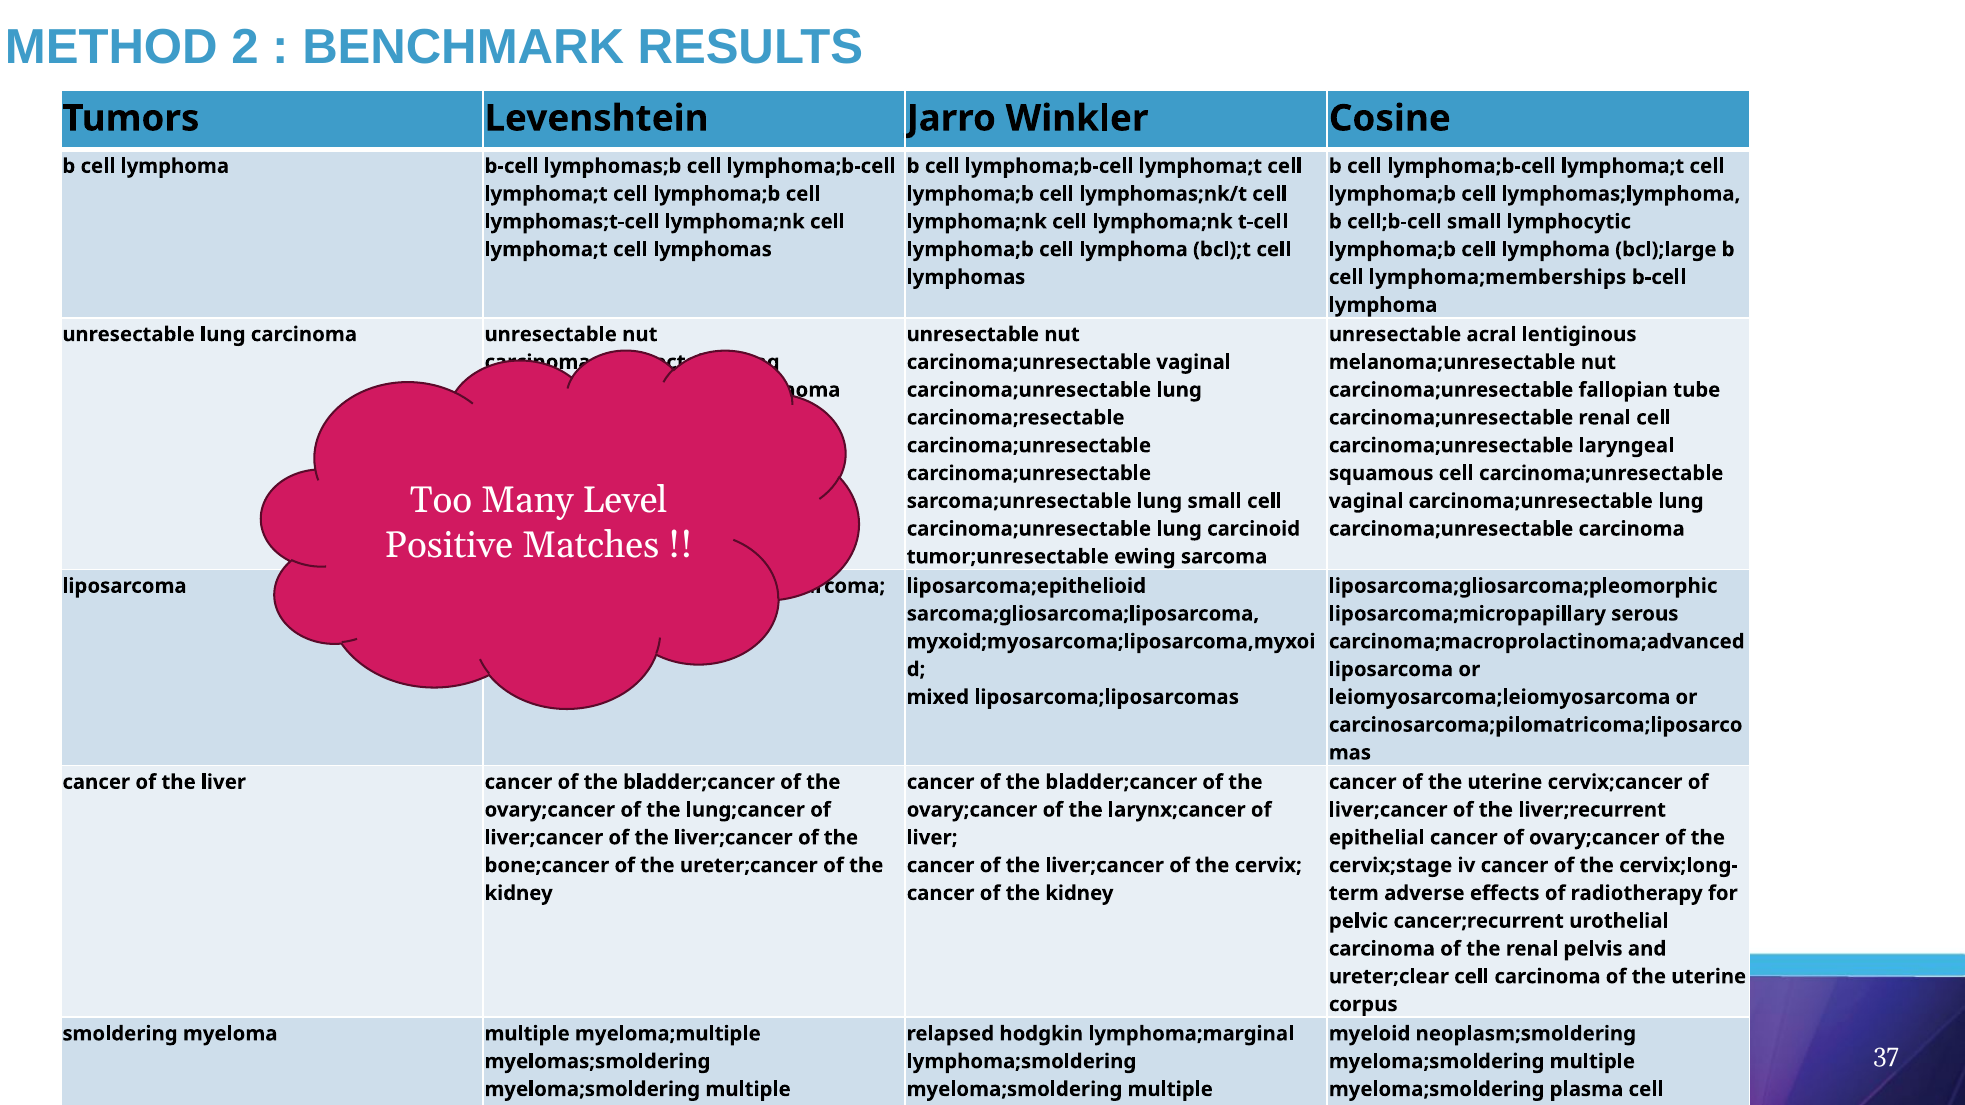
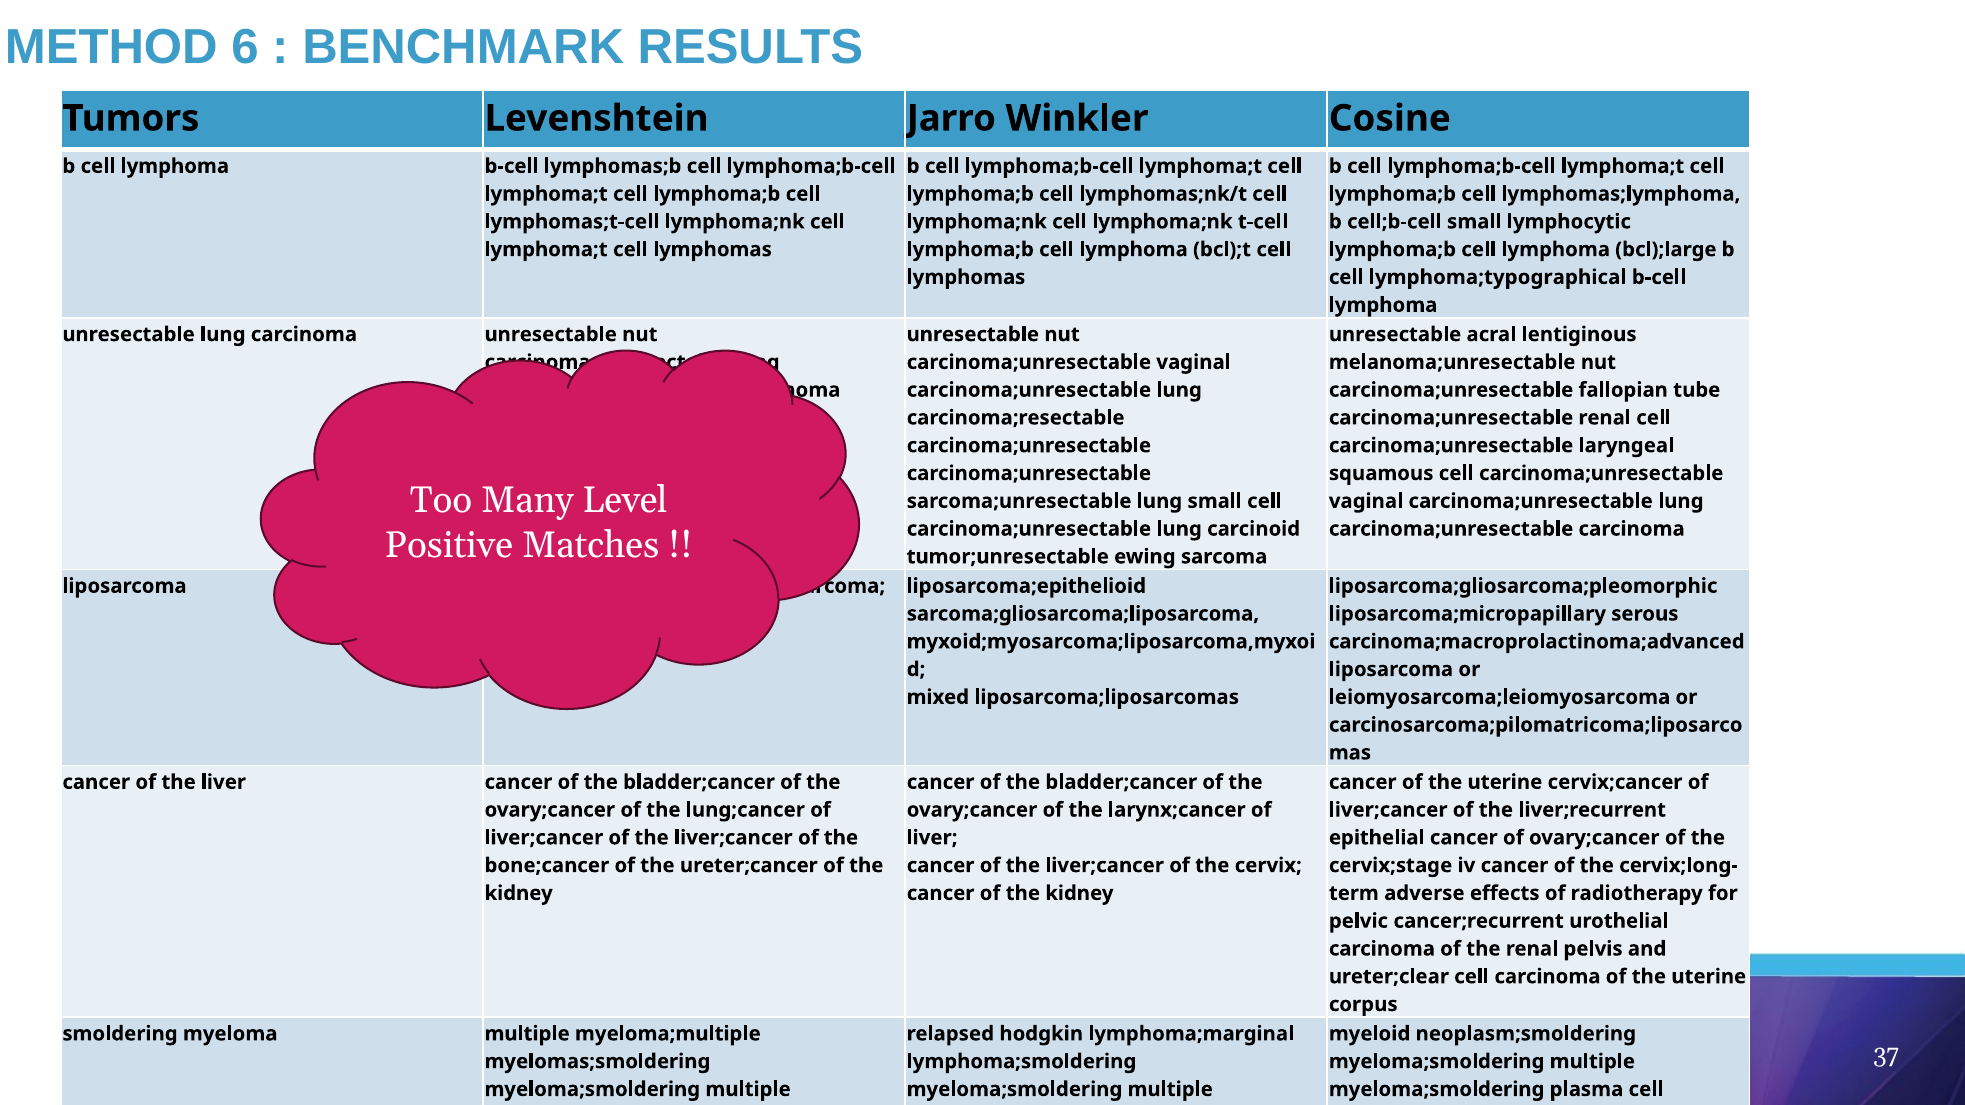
2: 2 -> 6
lymphoma;memberships: lymphoma;memberships -> lymphoma;typographical
